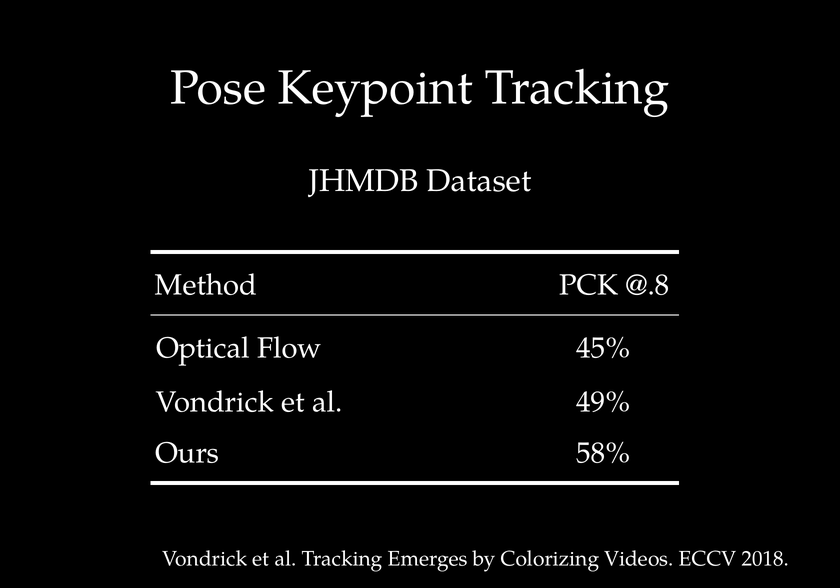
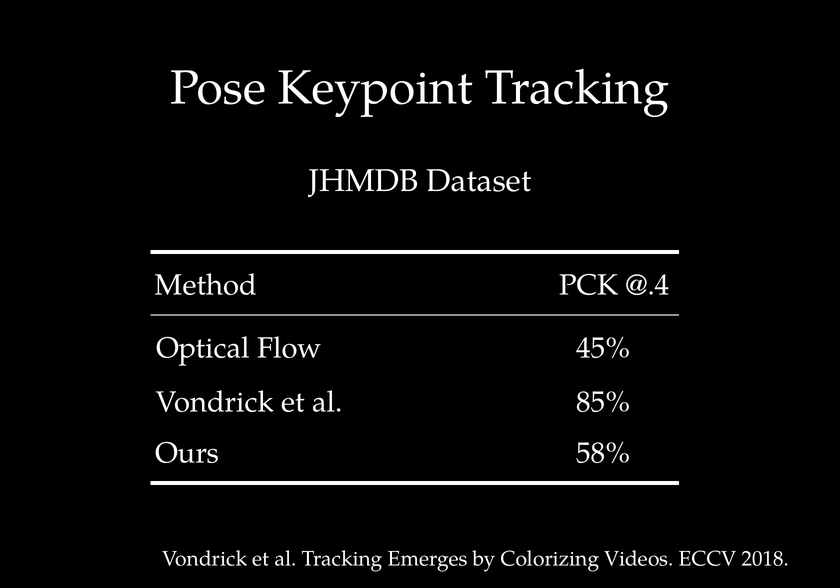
@.8: @.8 -> @.4
49%: 49% -> 85%
